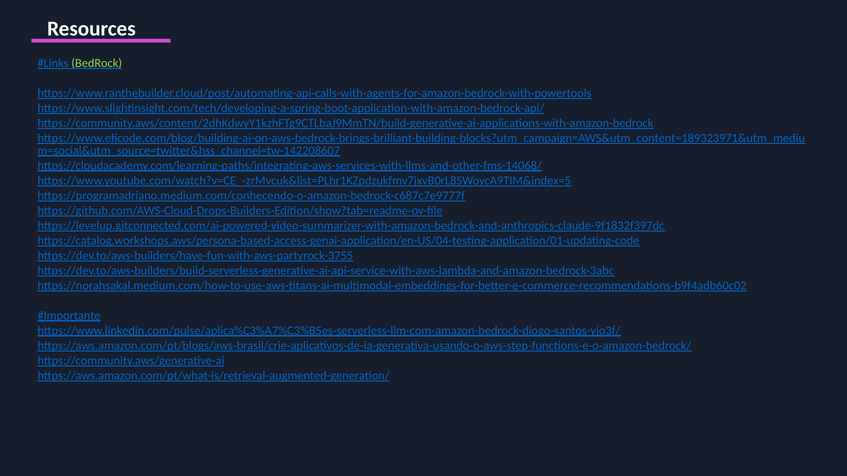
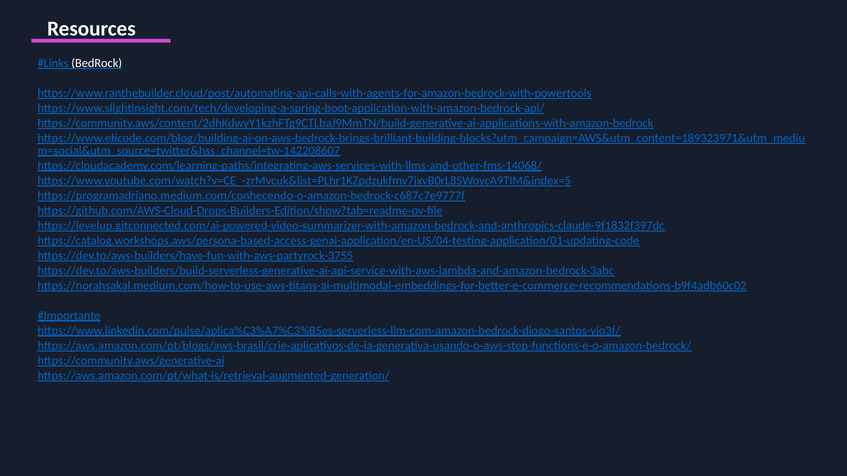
BedRock colour: light green -> white
